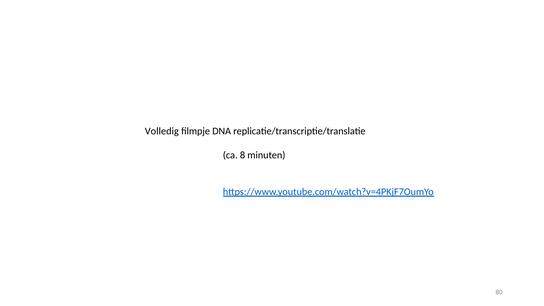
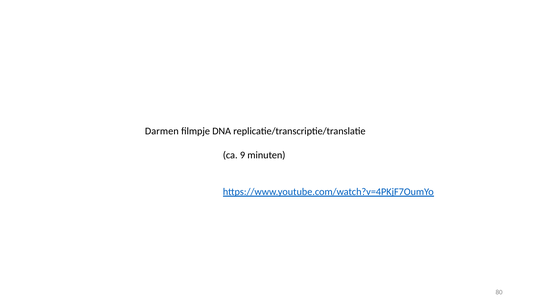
Volledig: Volledig -> Darmen
8: 8 -> 9
